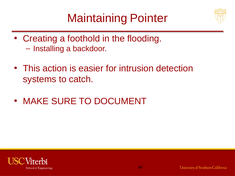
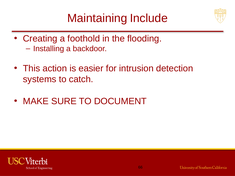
Pointer: Pointer -> Include
